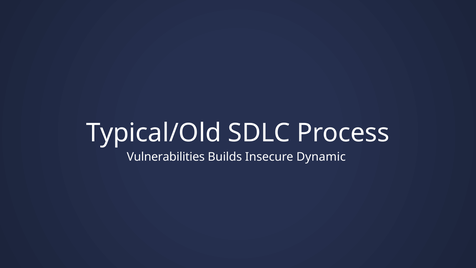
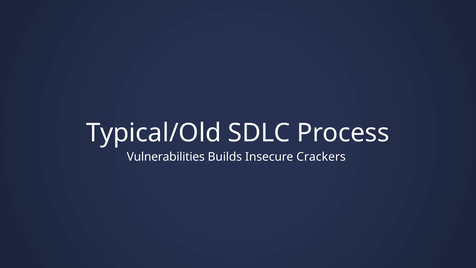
Dynamic: Dynamic -> Crackers
